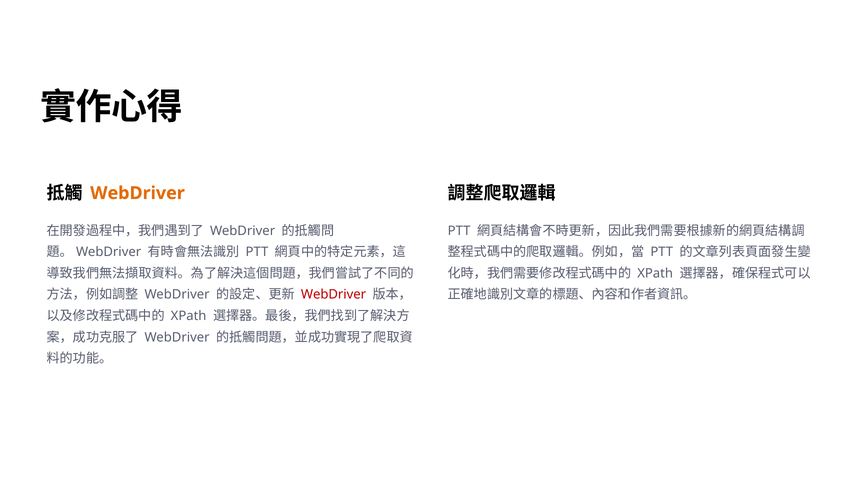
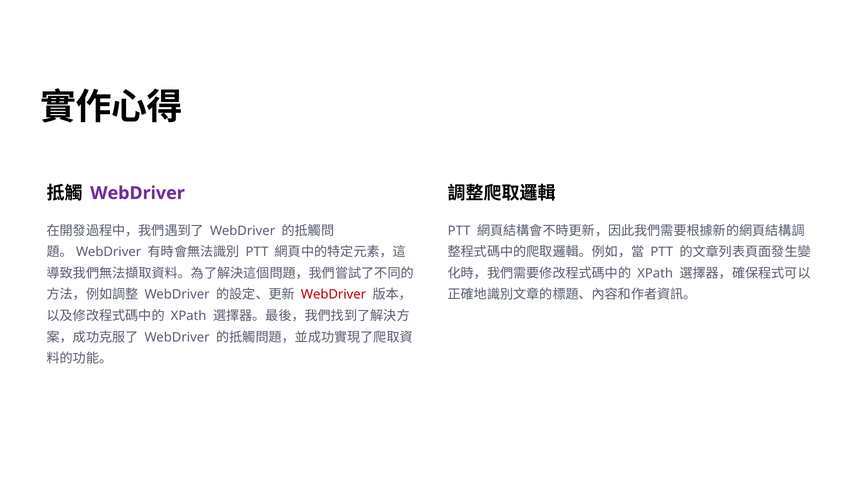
WebDriver at (137, 193) colour: orange -> purple
